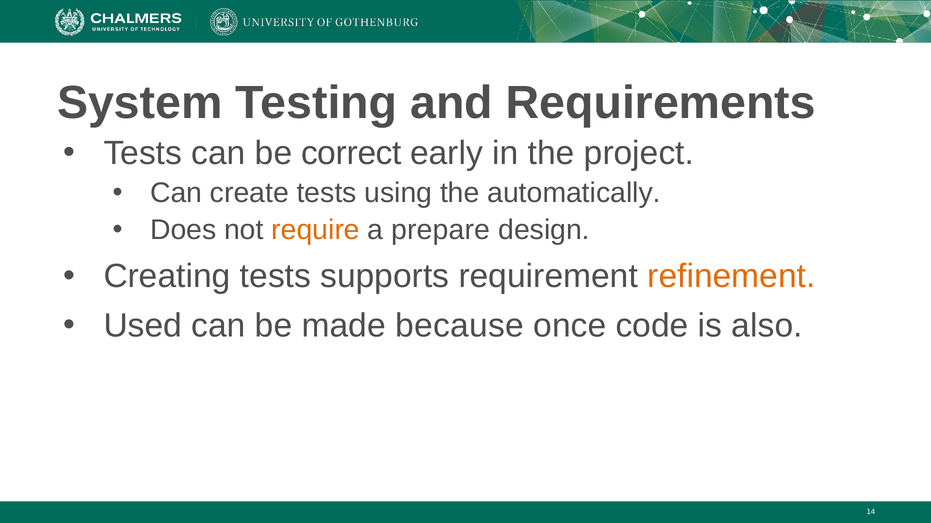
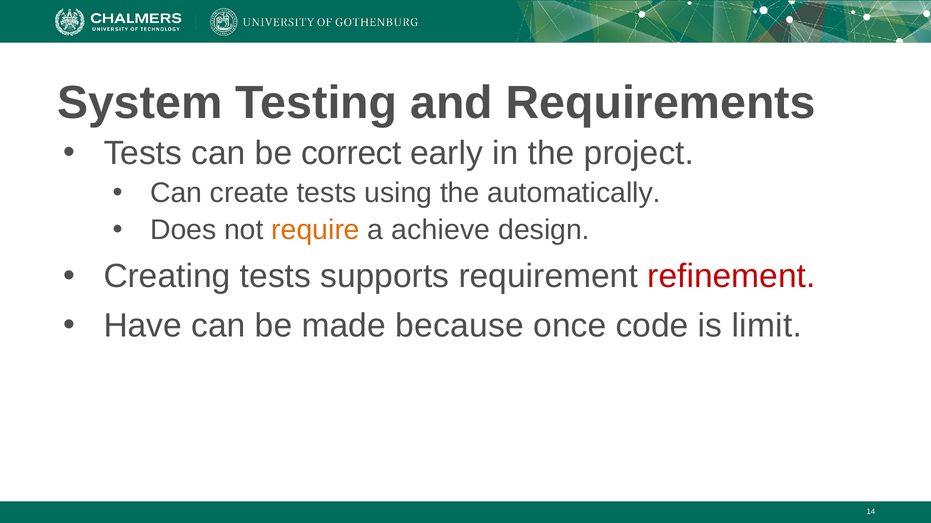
prepare: prepare -> achieve
refinement colour: orange -> red
Used: Used -> Have
also: also -> limit
